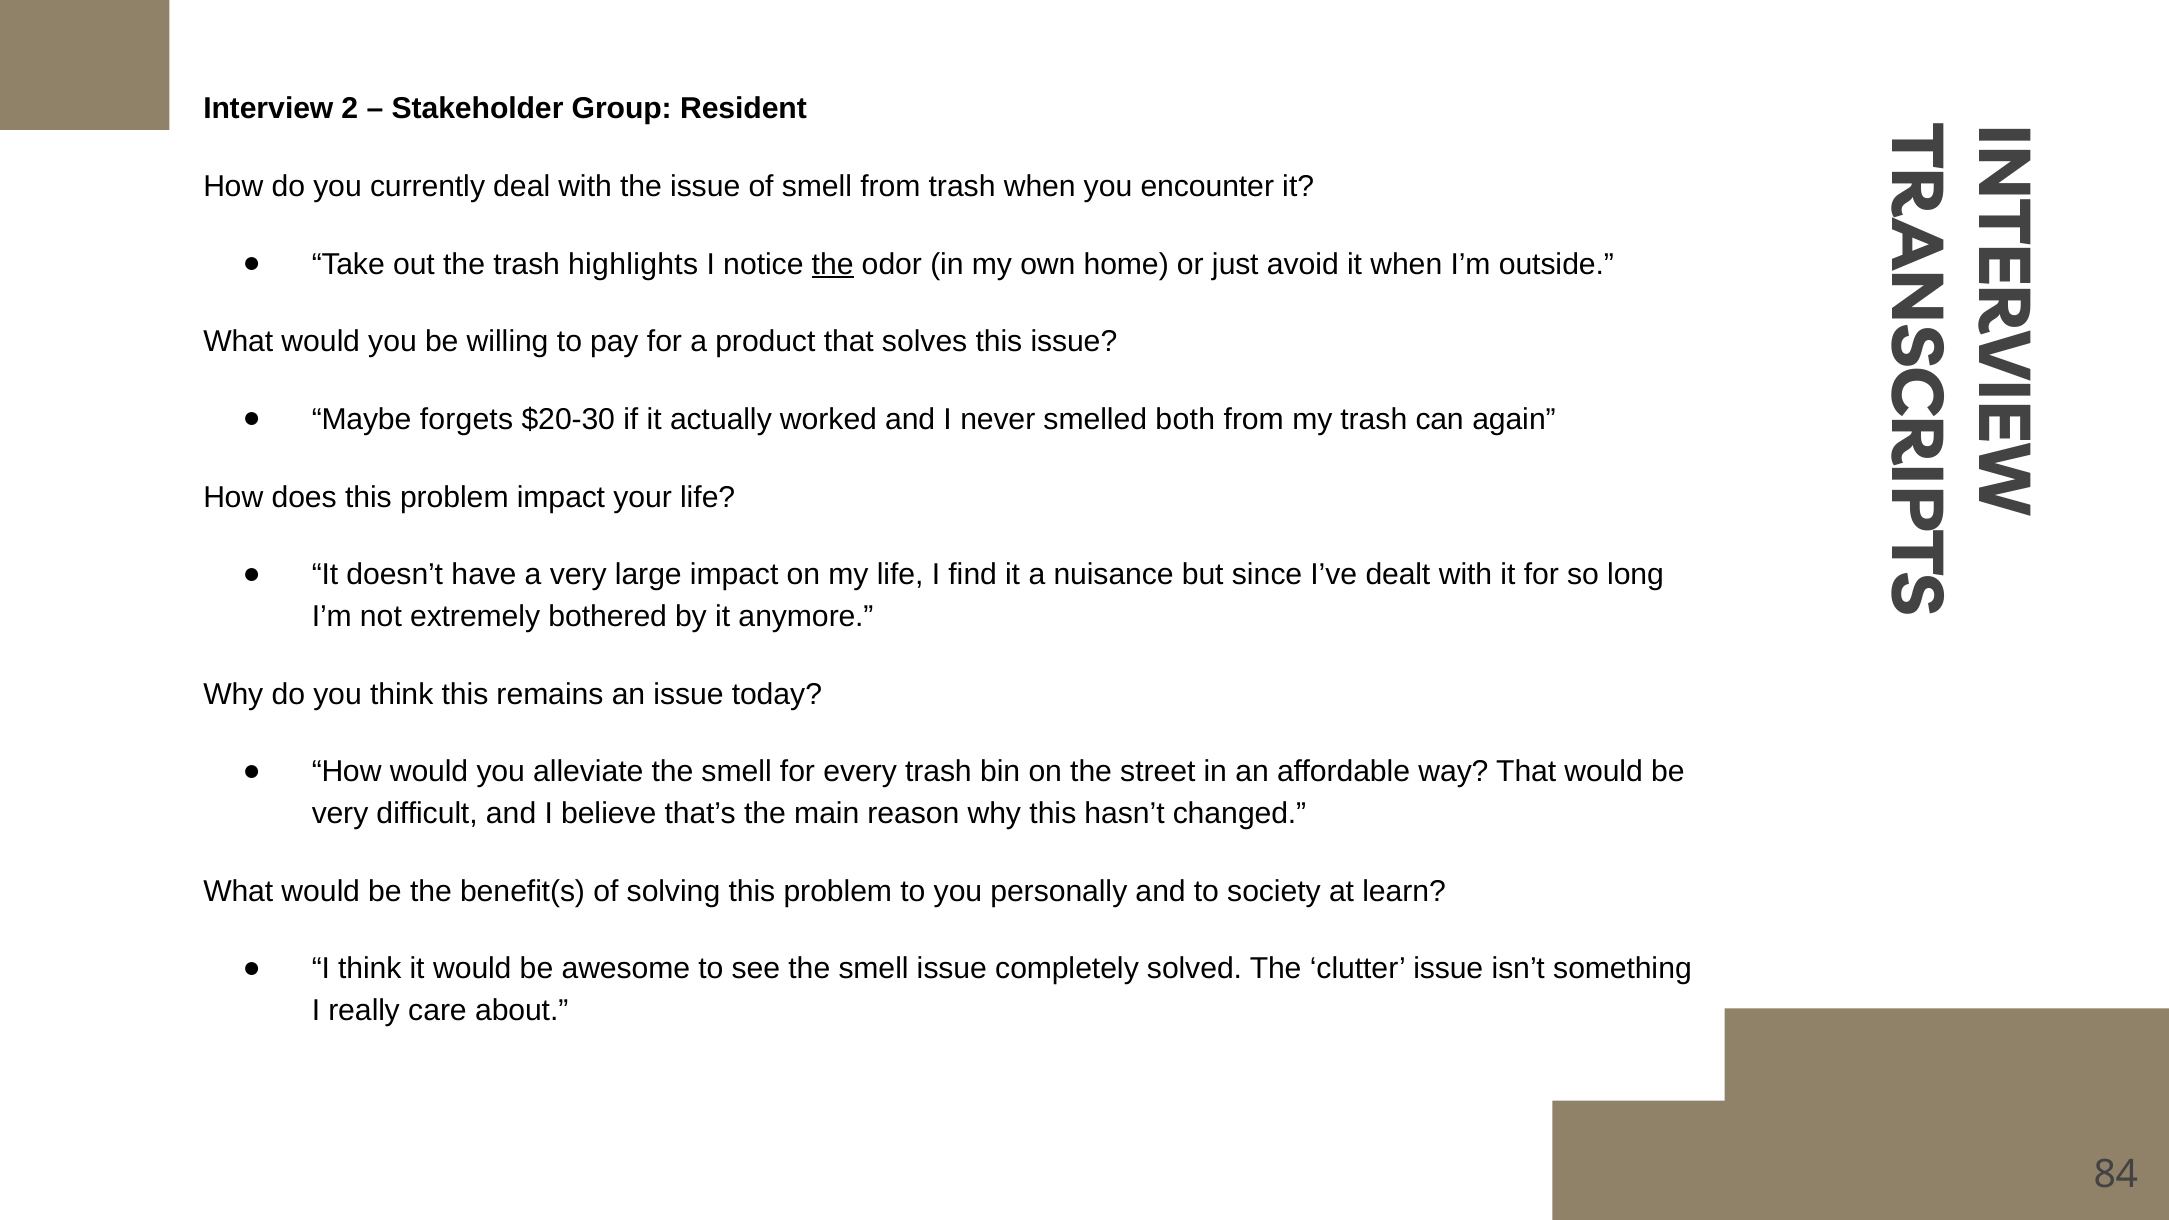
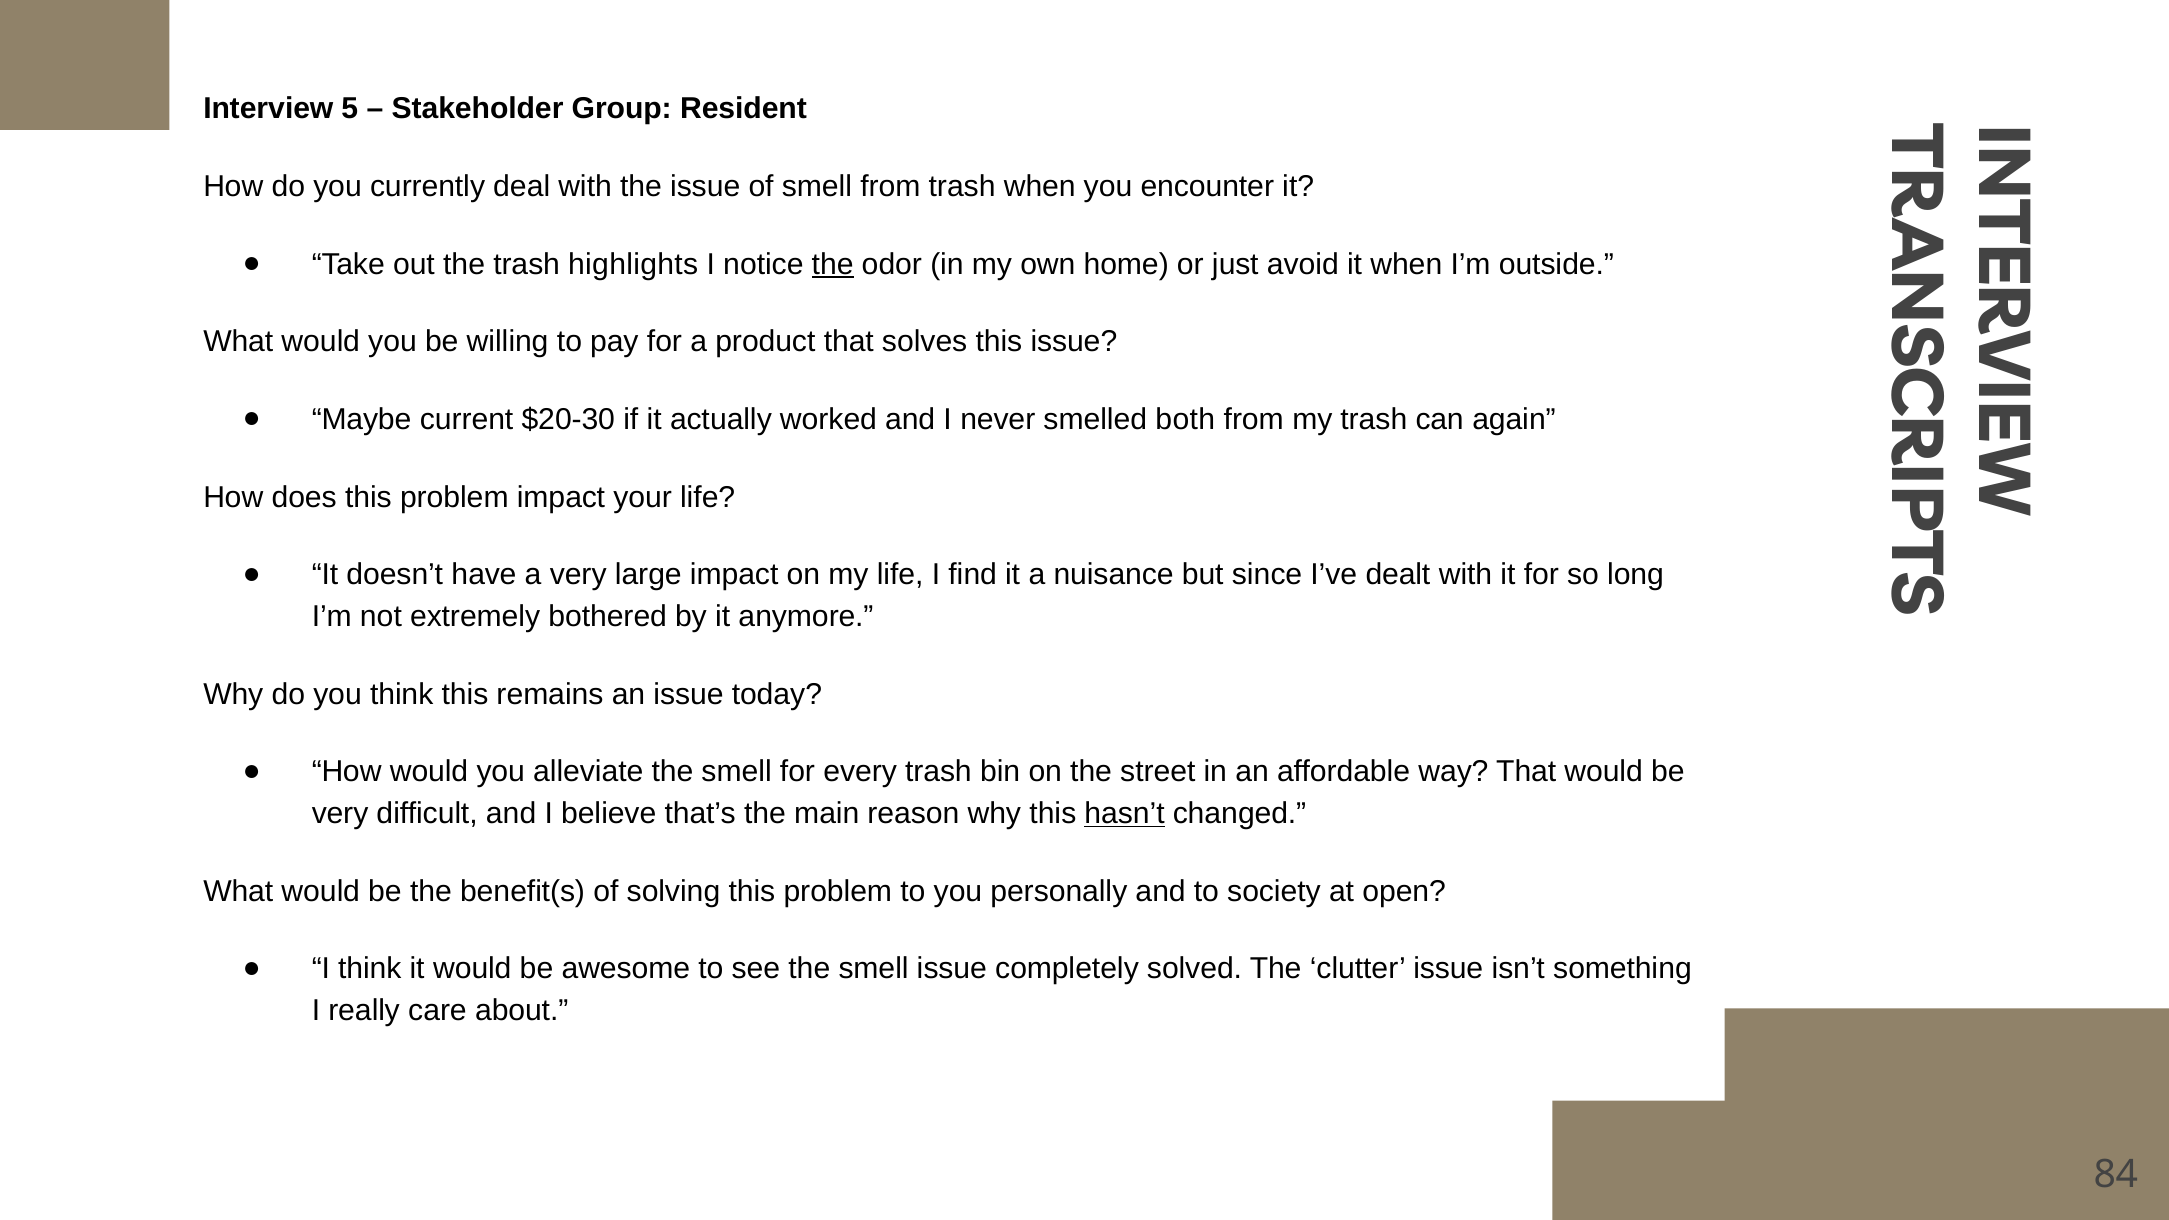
2: 2 -> 5
forgets: forgets -> current
hasn’t underline: none -> present
learn: learn -> open
